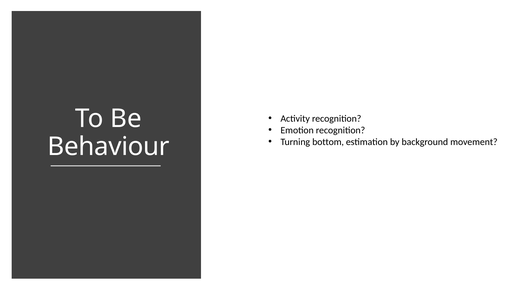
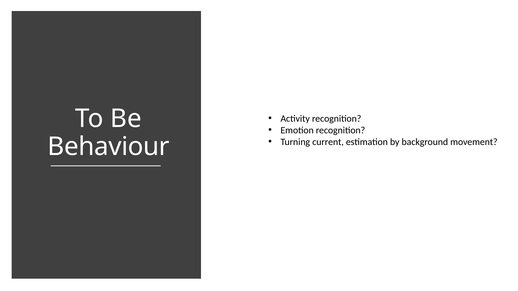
bottom: bottom -> current
